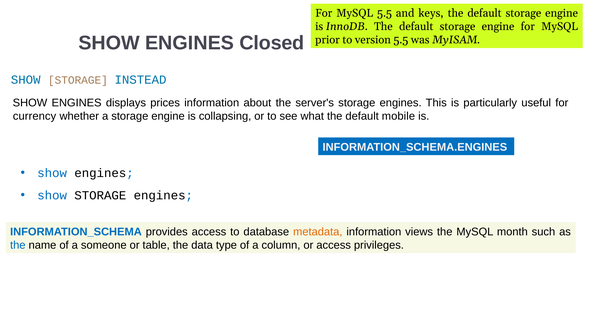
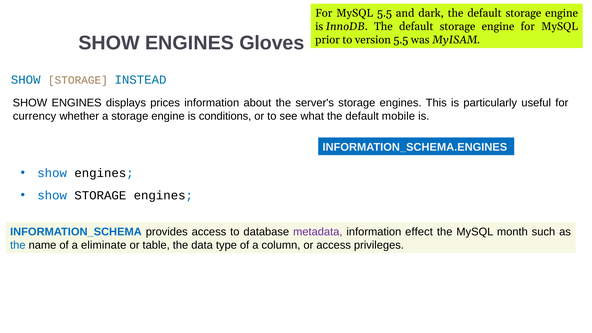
keys: keys -> dark
Closed: Closed -> Gloves
collapsing: collapsing -> conditions
metadata colour: orange -> purple
views: views -> effect
someone: someone -> eliminate
